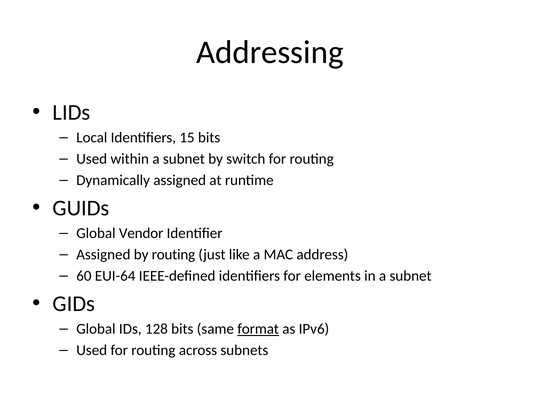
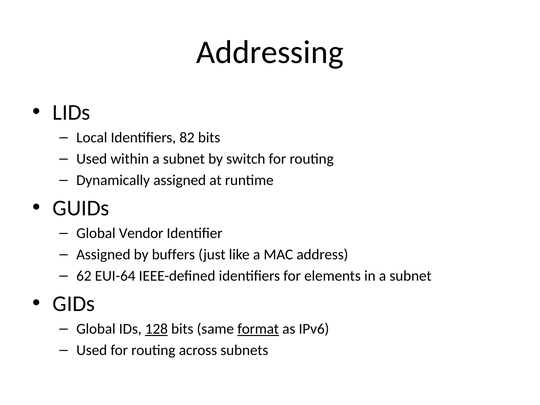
15: 15 -> 82
by routing: routing -> buffers
60: 60 -> 62
128 underline: none -> present
